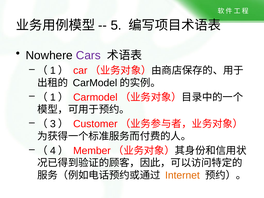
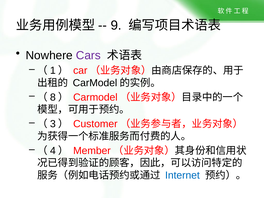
5: 5 -> 9
1 at (53, 97): 1 -> 8
Internet colour: orange -> blue
